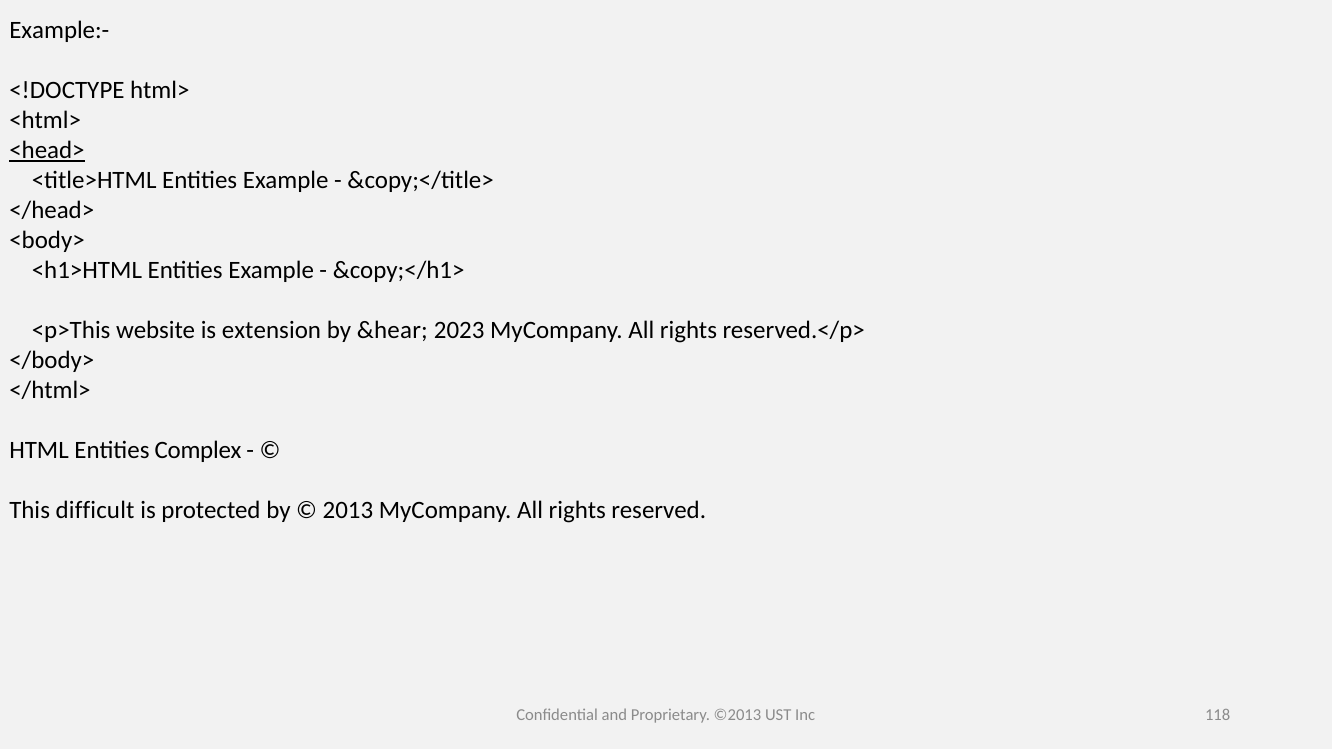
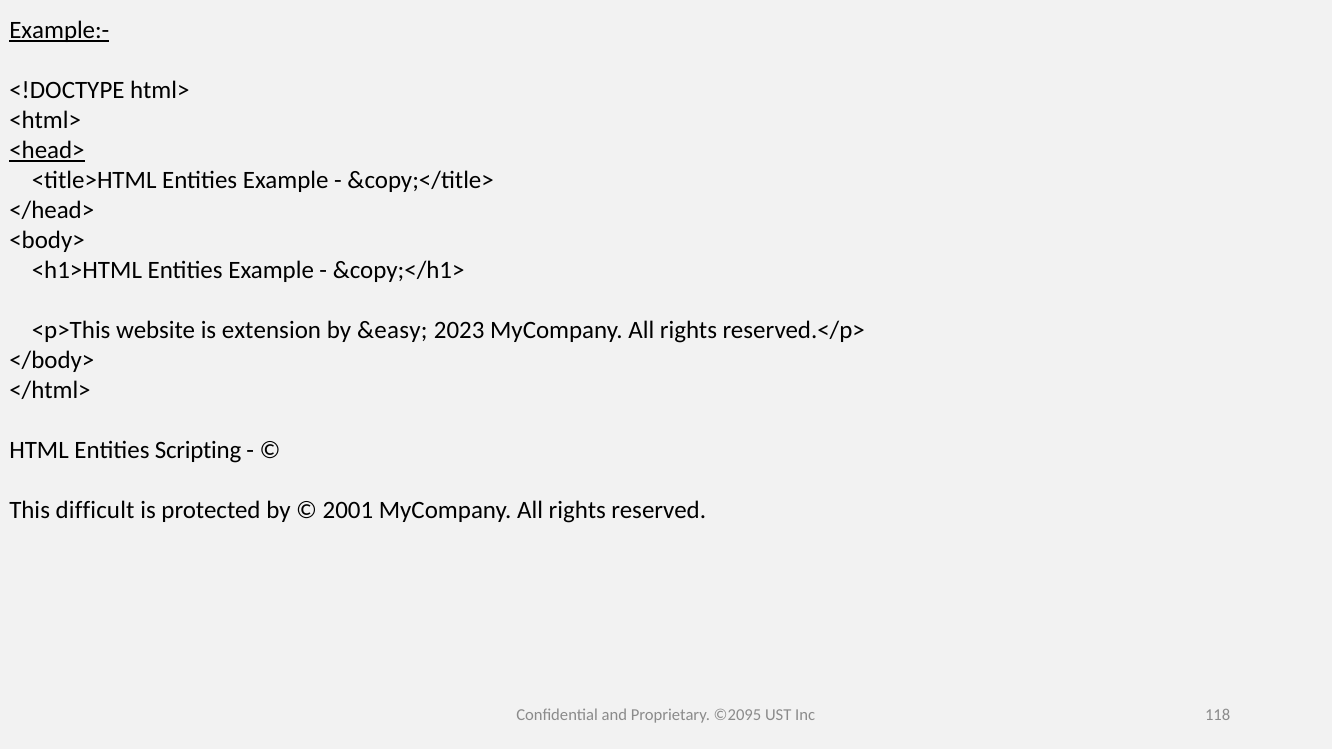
Example:- underline: none -> present
&hear: &hear -> &easy
Complex: Complex -> Scripting
2013: 2013 -> 2001
©2013: ©2013 -> ©2095
